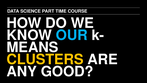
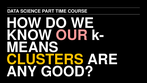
OUR colour: light blue -> pink
